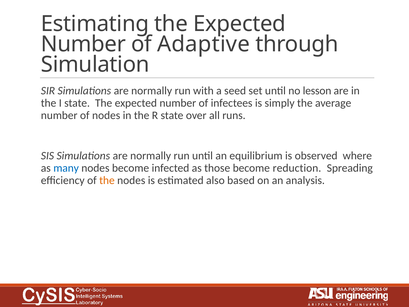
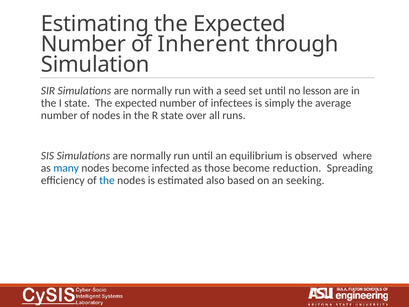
Adaptive: Adaptive -> Inherent
the at (107, 180) colour: orange -> blue
analysis: analysis -> seeking
